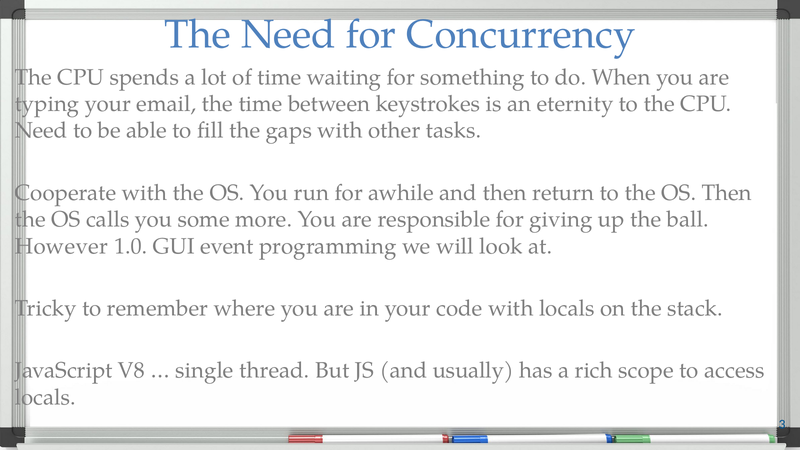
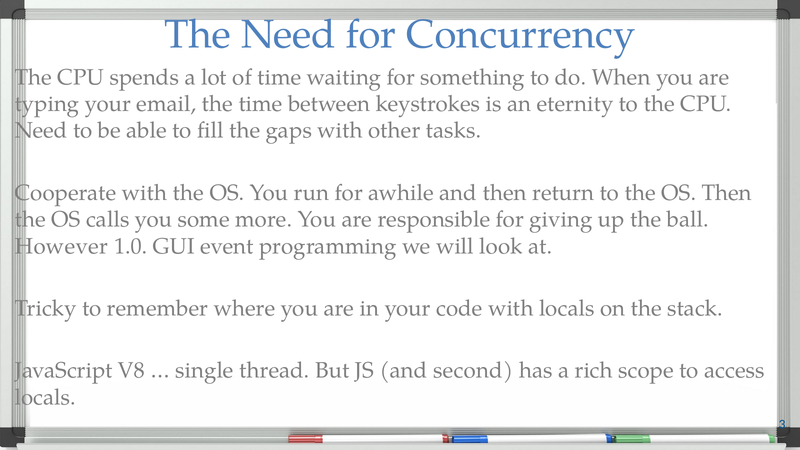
usually: usually -> second
